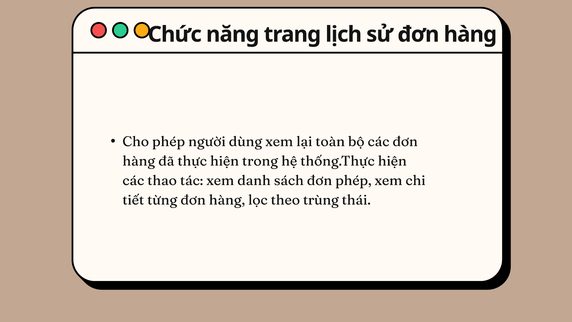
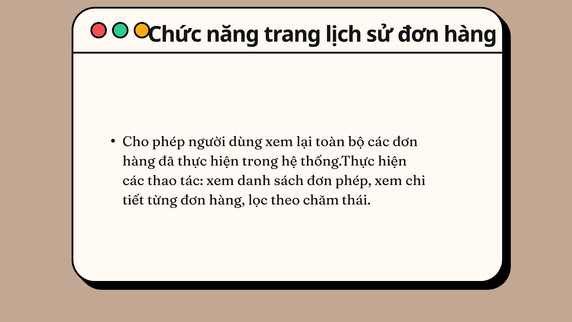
trùng: trùng -> chăm
